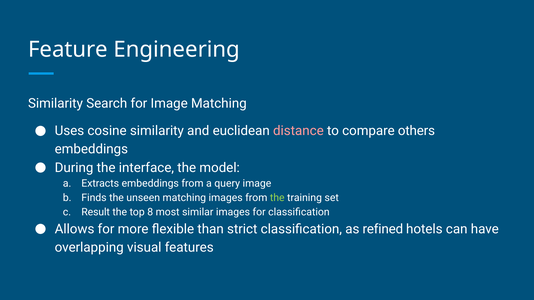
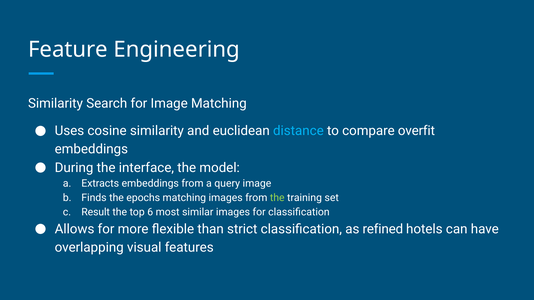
distance colour: pink -> light blue
others: others -> overfit
unseen: unseen -> epochs
8: 8 -> 6
